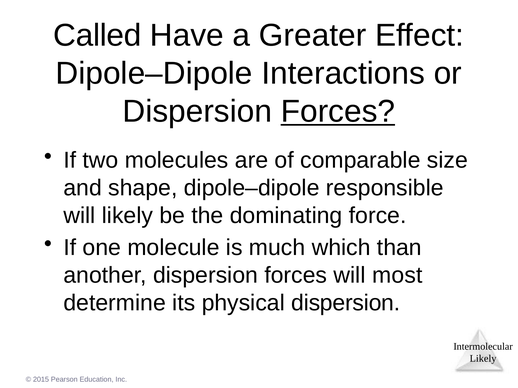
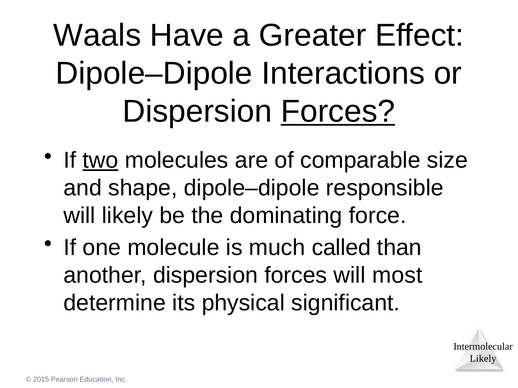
Called: Called -> Waals
two underline: none -> present
which: which -> called
physical dispersion: dispersion -> significant
